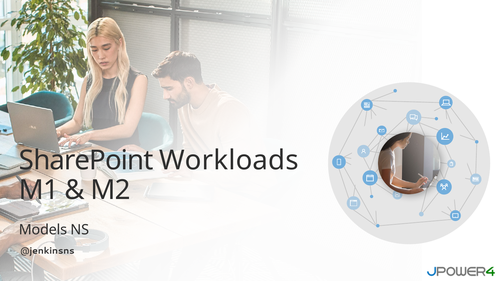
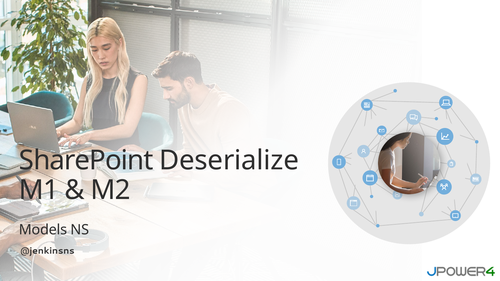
Workloads: Workloads -> Deserialize
